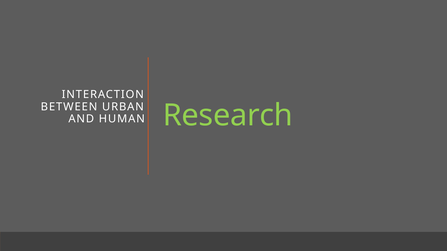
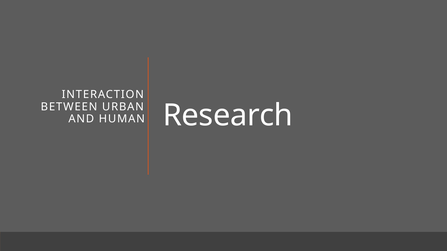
Research colour: light green -> white
